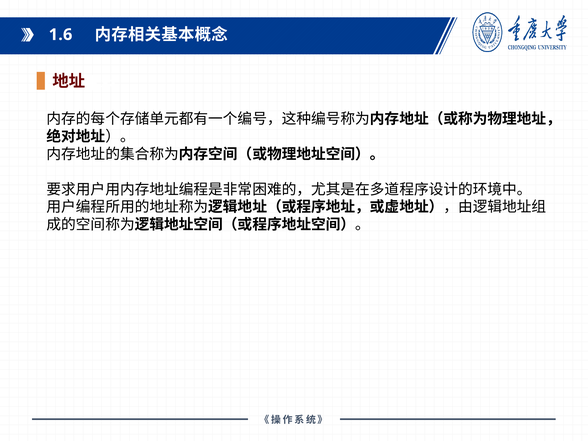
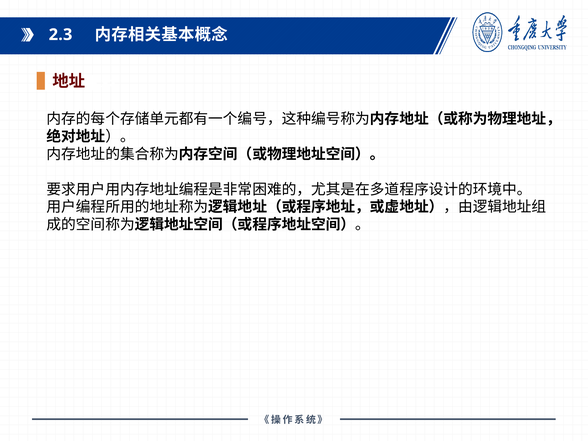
1.6: 1.6 -> 2.3
